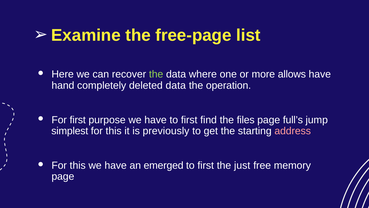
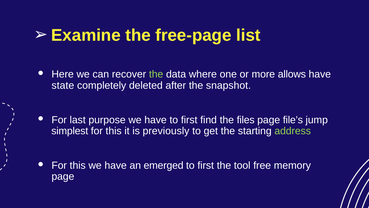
hand: hand -> state
deleted data: data -> after
operation: operation -> snapshot
For first: first -> last
full’s: full’s -> file’s
address colour: pink -> light green
just: just -> tool
